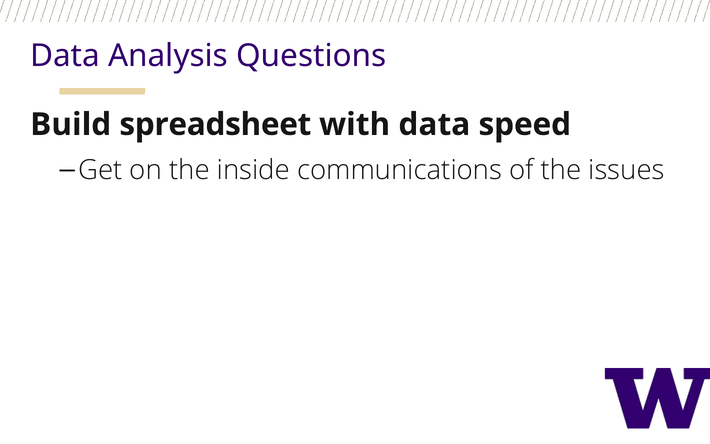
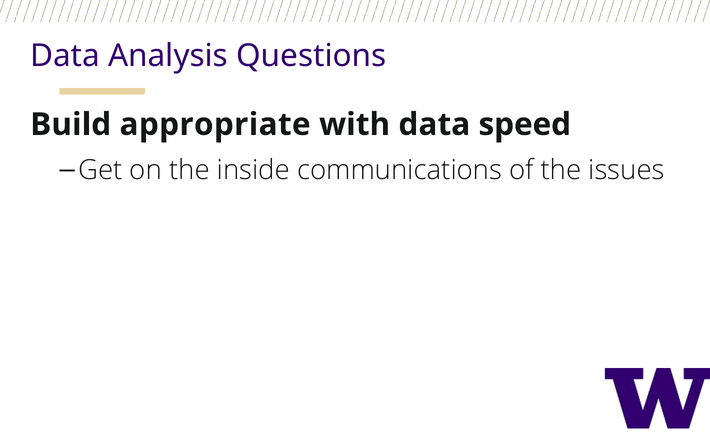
spreadsheet: spreadsheet -> appropriate
